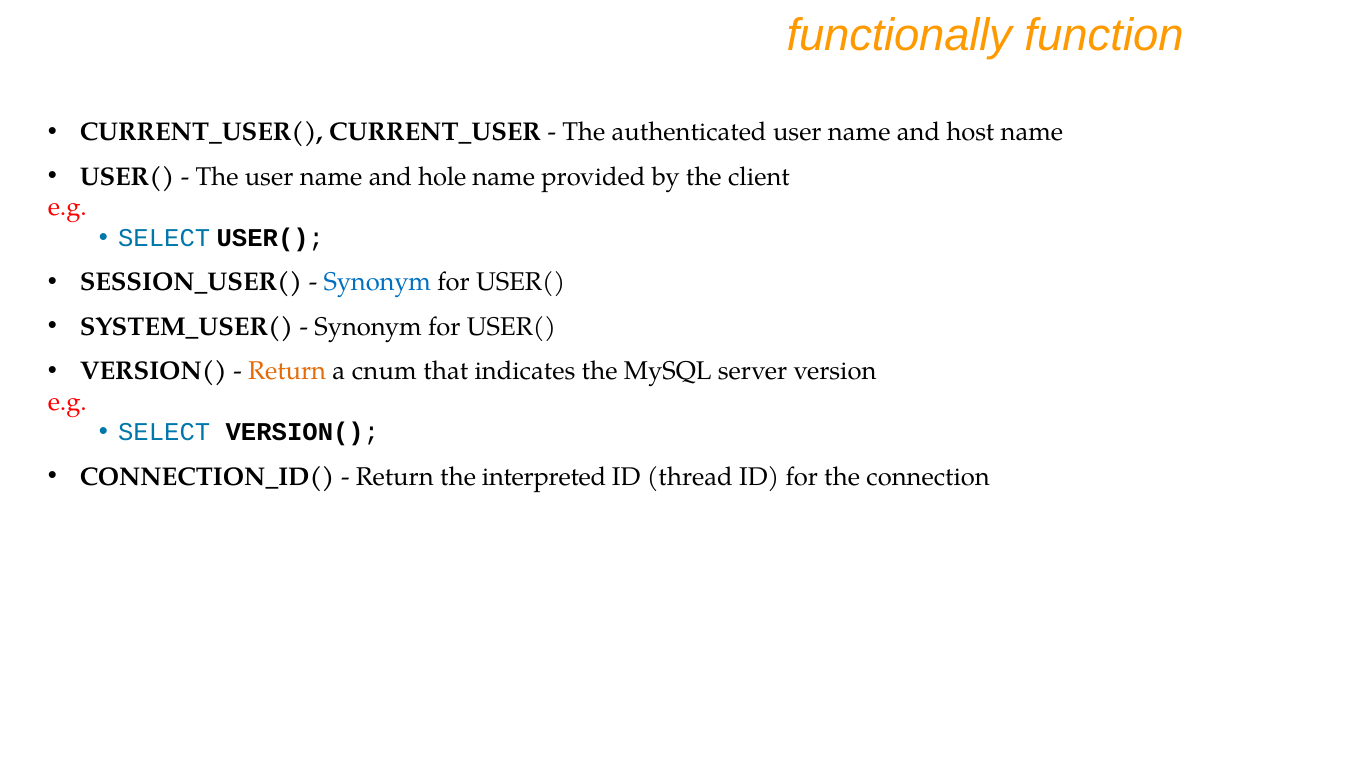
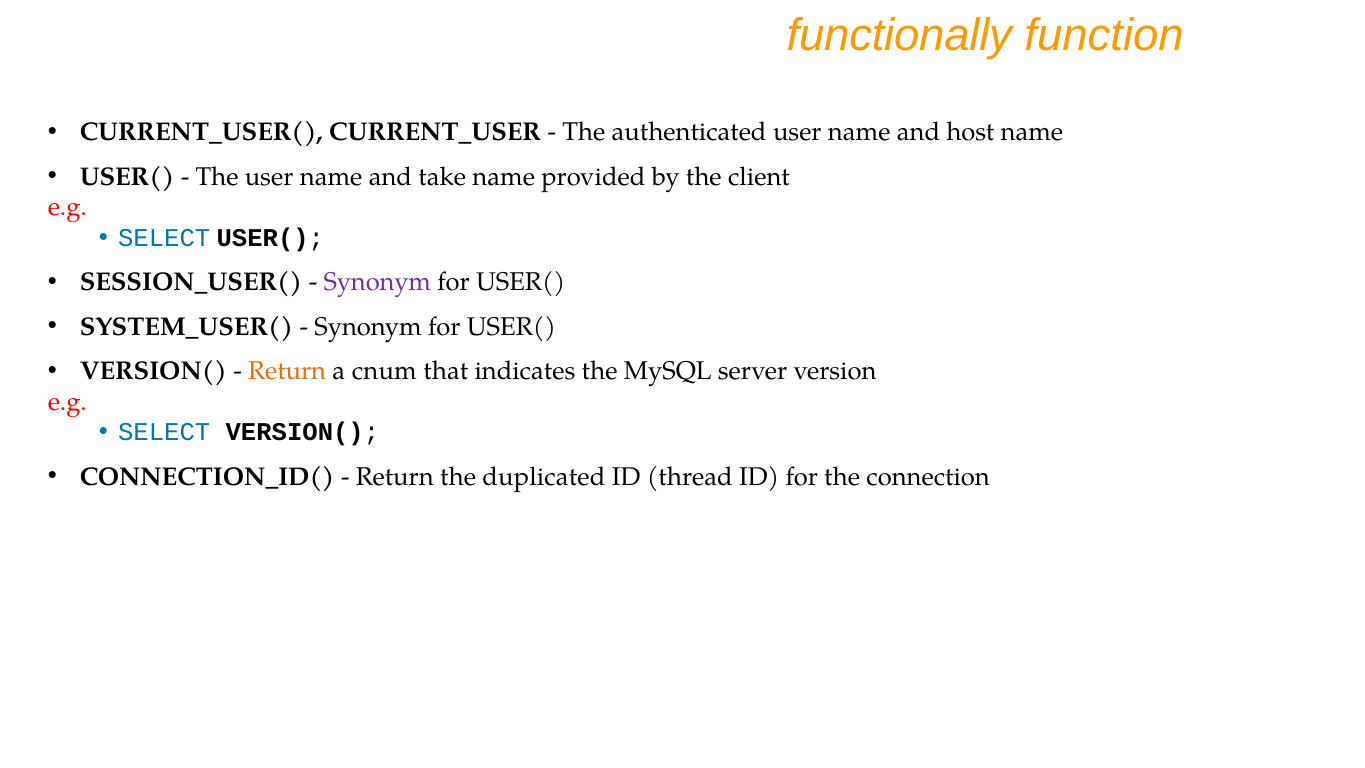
hole: hole -> take
Synonym at (377, 282) colour: blue -> purple
interpreted: interpreted -> duplicated
